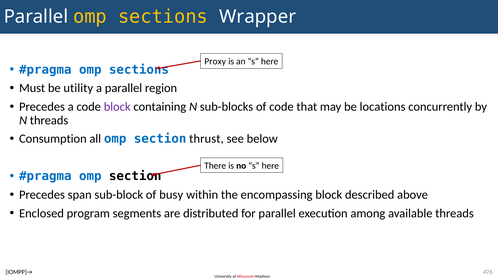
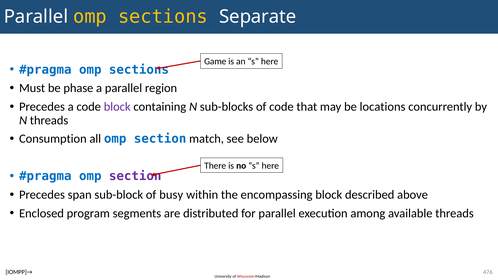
Wrapper: Wrapper -> Separate
Proxy: Proxy -> Game
utility: utility -> phase
thrust: thrust -> match
section at (135, 176) colour: black -> purple
